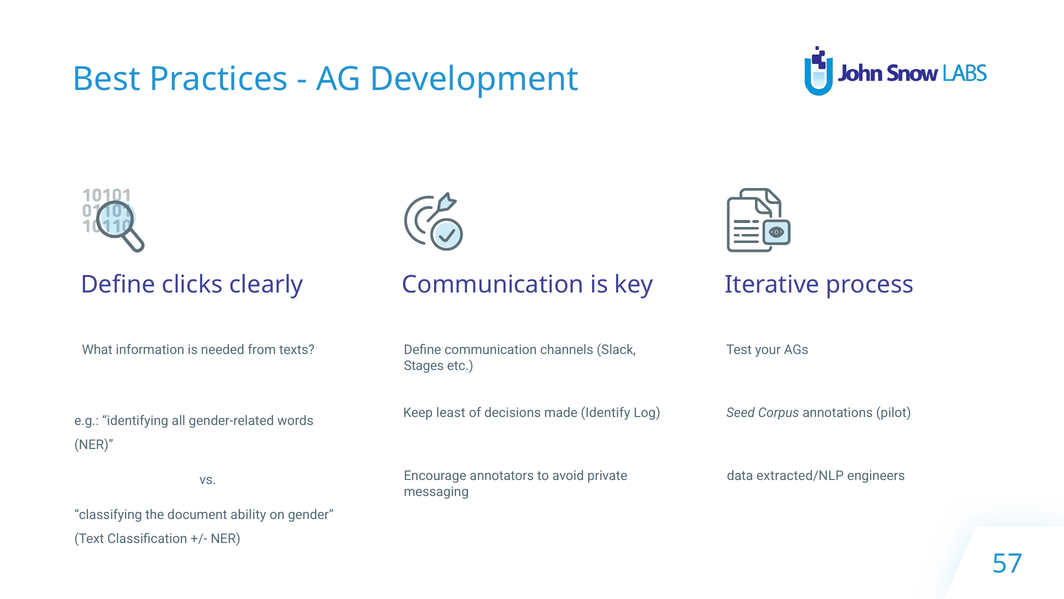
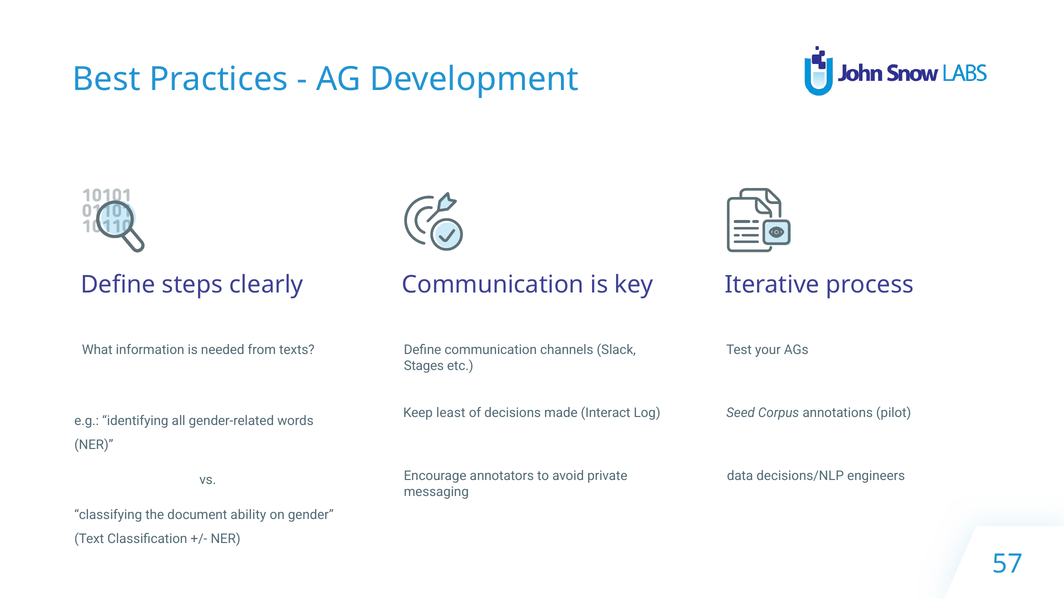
clicks: clicks -> steps
Identify: Identify -> Interact
extracted/NLP: extracted/NLP -> decisions/NLP
